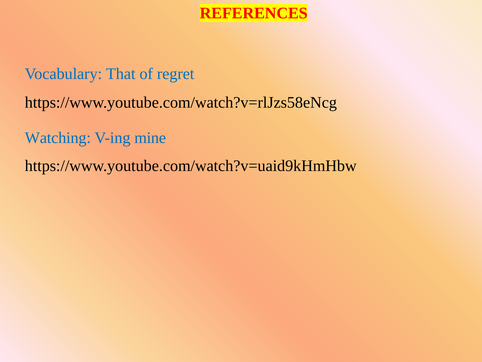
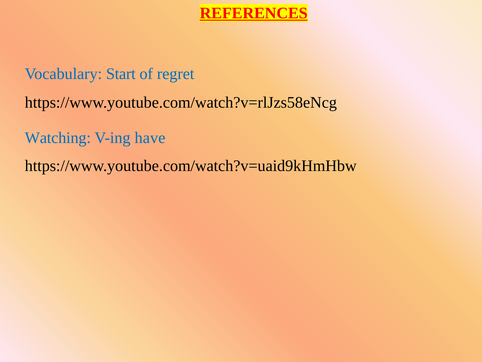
REFERENCES underline: none -> present
That: That -> Start
mine: mine -> have
